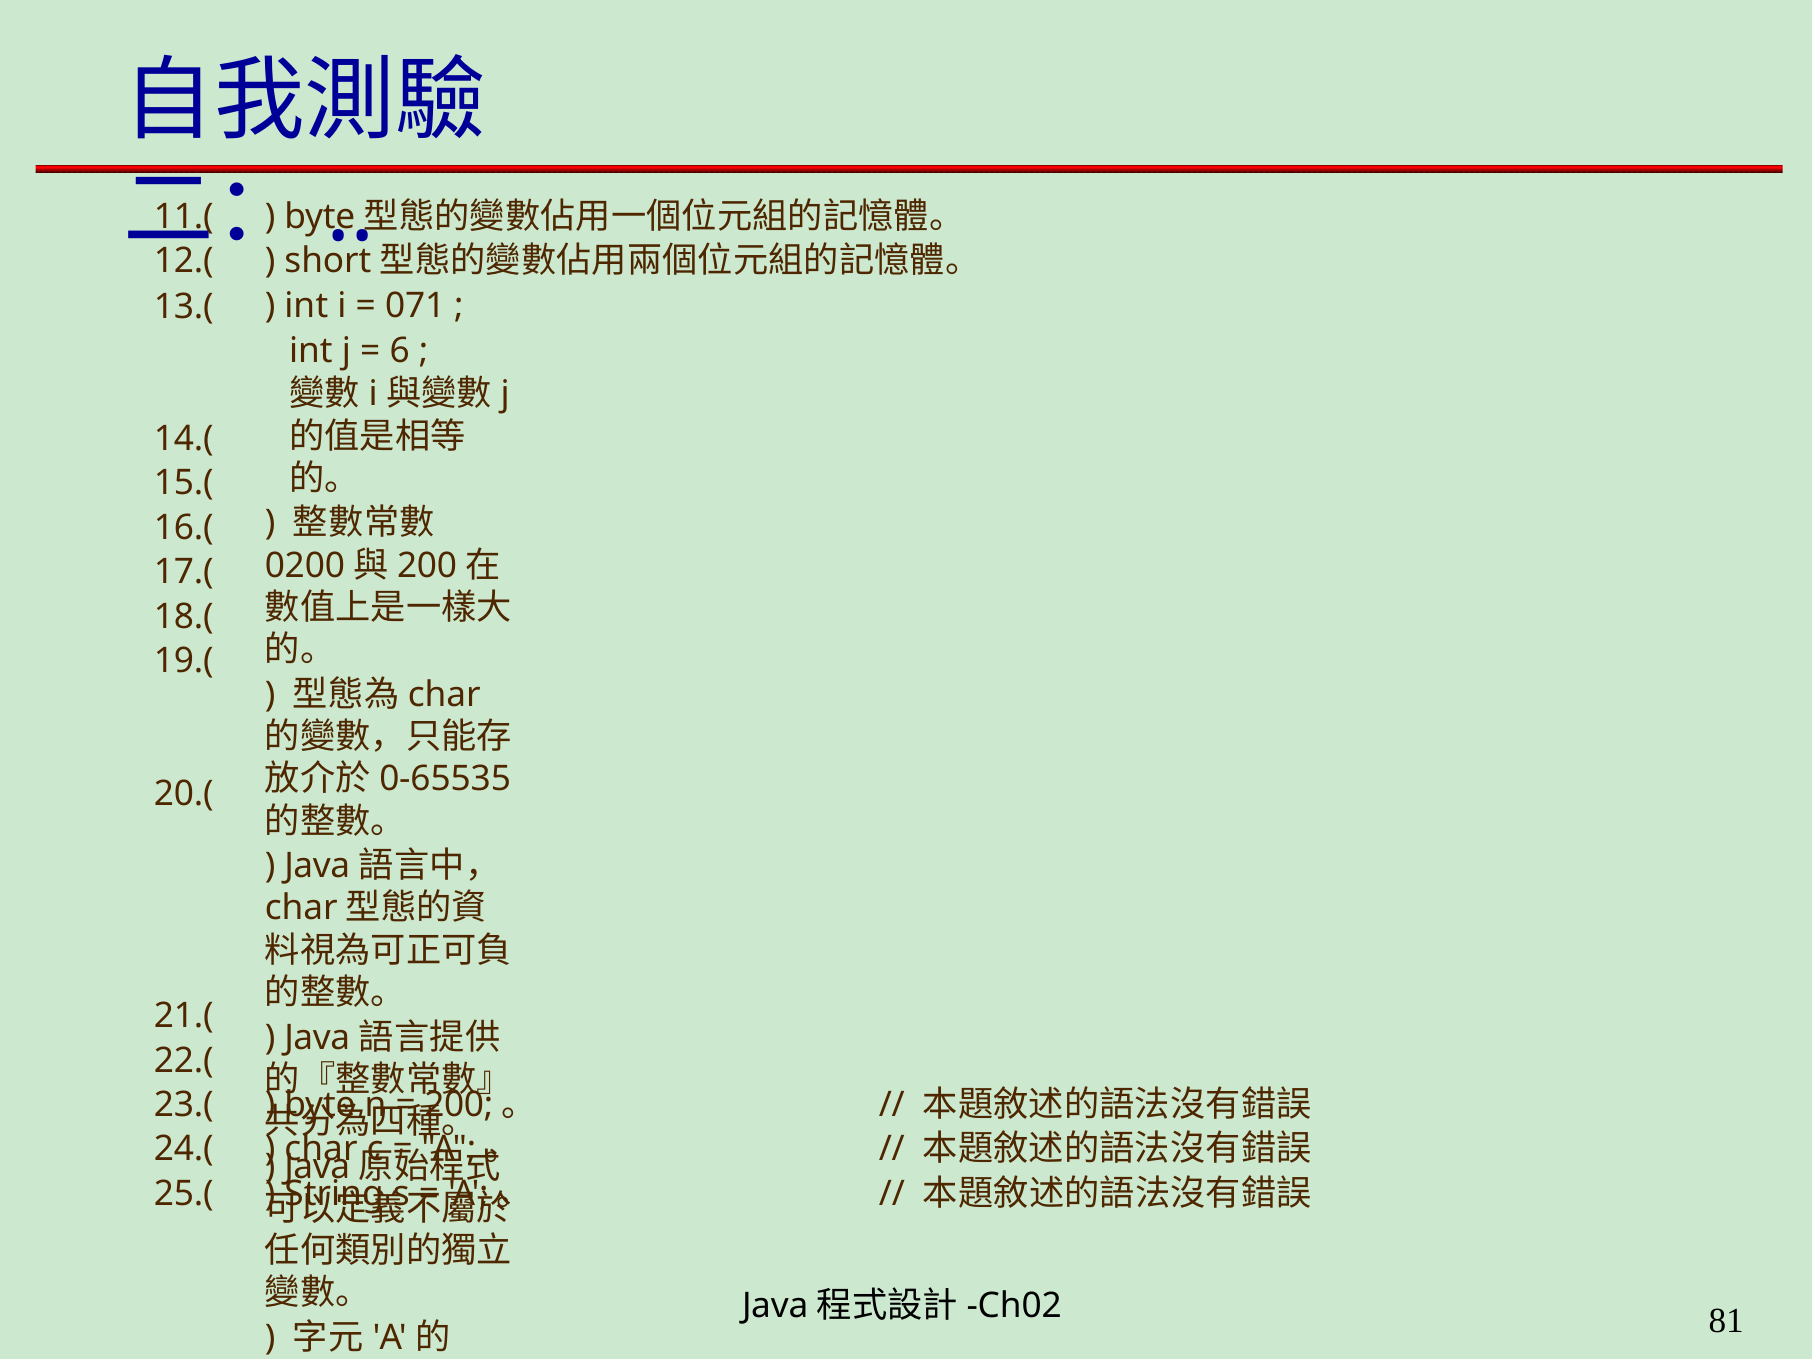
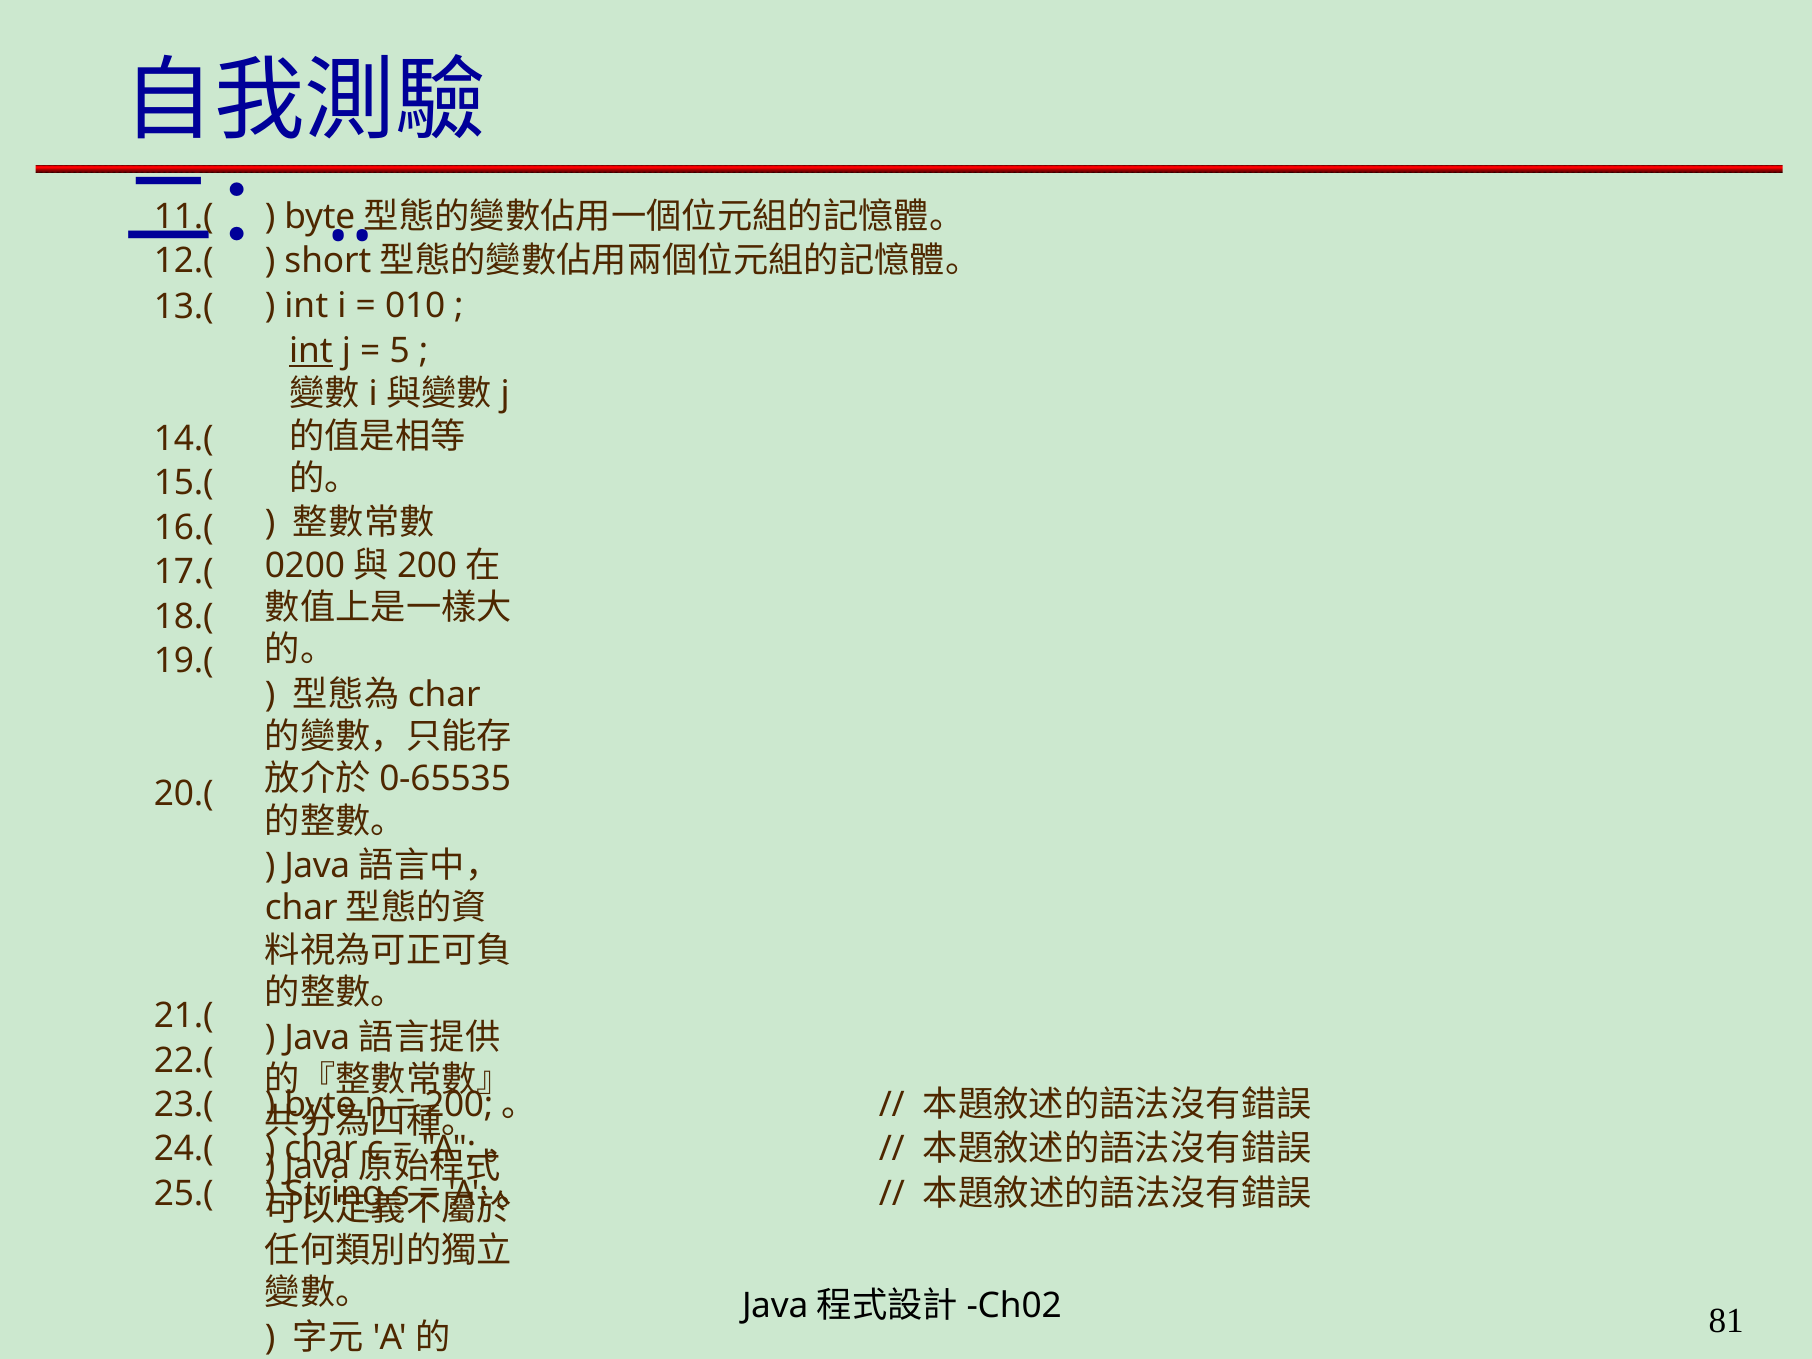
071: 071 -> 010
int at (311, 351) underline: none -> present
6: 6 -> 5
